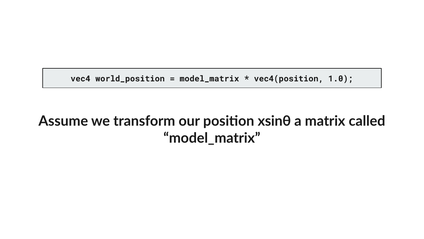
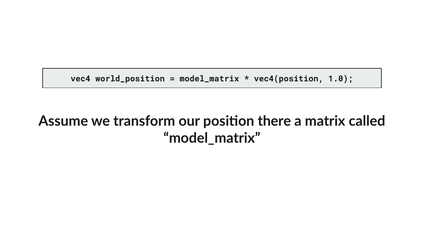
xsinθ: xsinθ -> there
